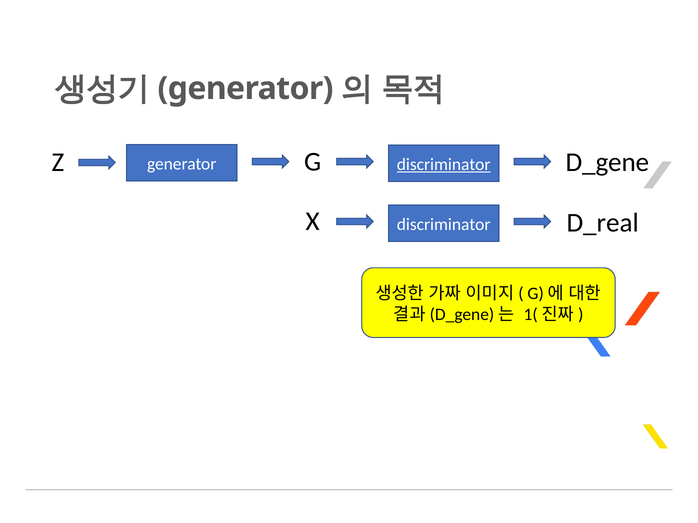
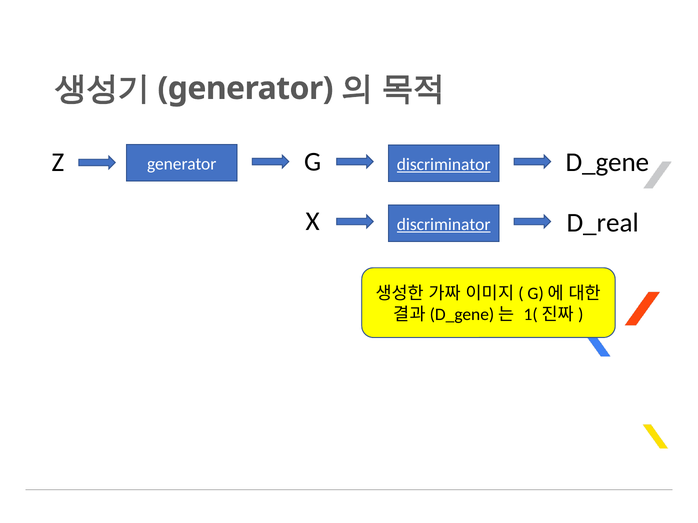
discriminator at (444, 225) underline: none -> present
